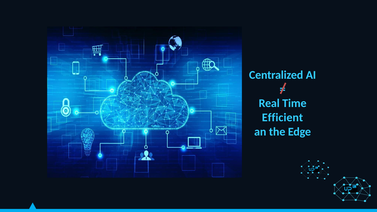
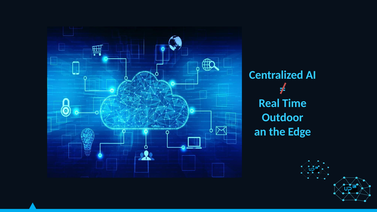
Efficient: Efficient -> Outdoor
